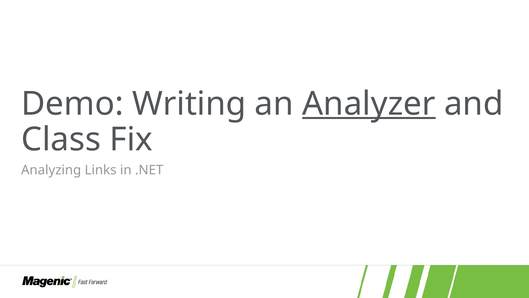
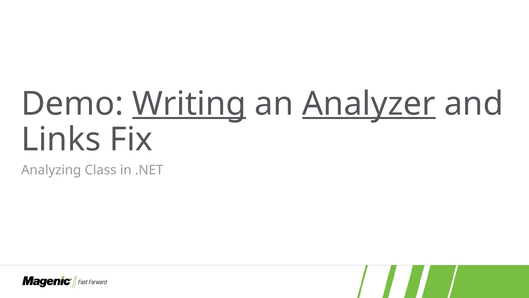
Writing underline: none -> present
Class: Class -> Links
Links: Links -> Class
